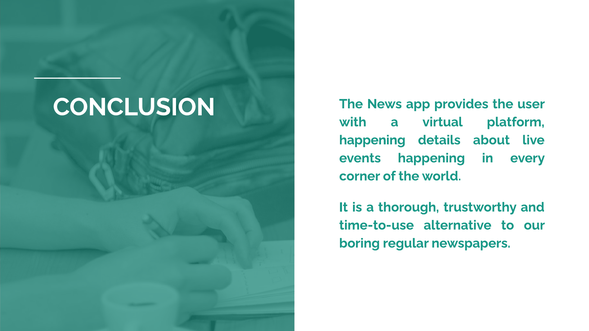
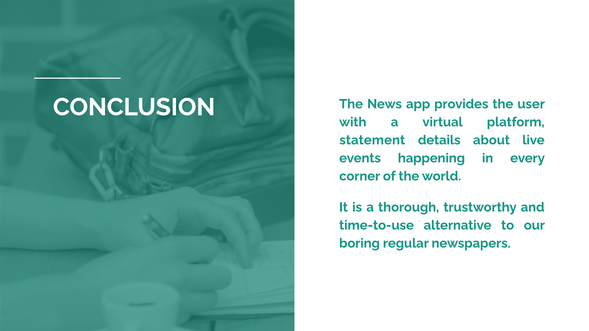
happening at (372, 140): happening -> statement
